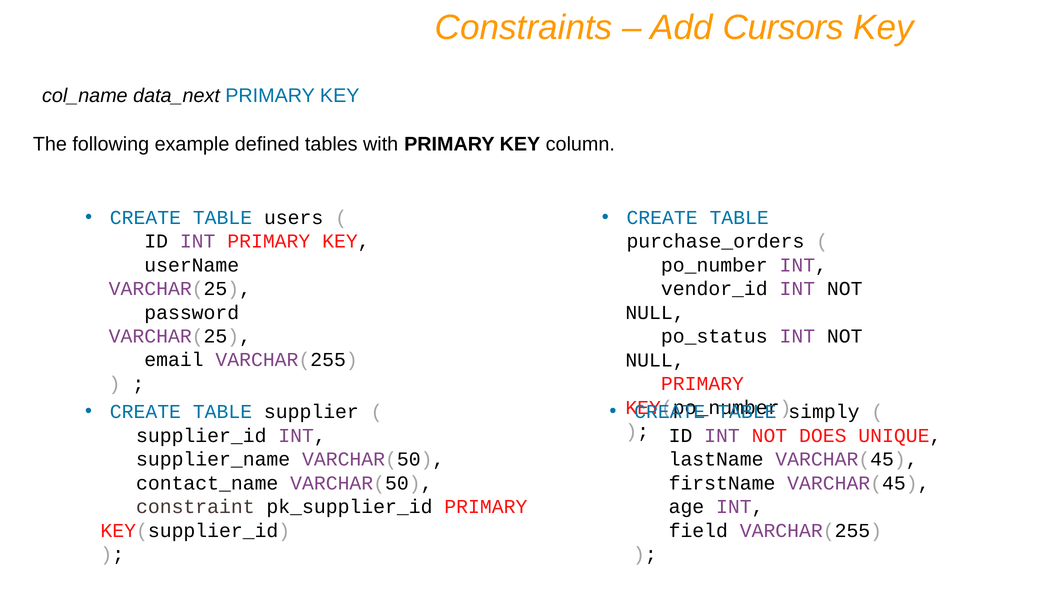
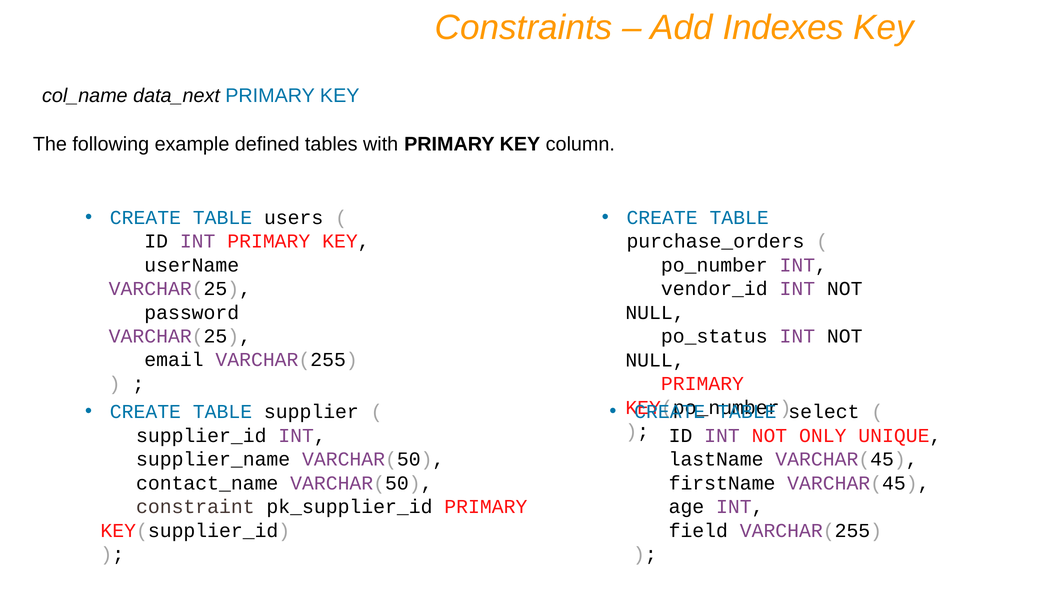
Cursors: Cursors -> Indexes
simply: simply -> select
DOES: DOES -> ONLY
